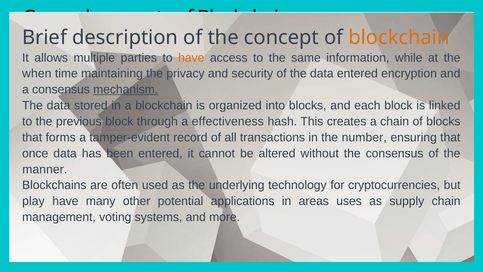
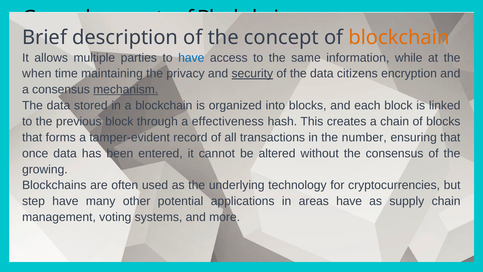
have at (191, 58) colour: orange -> blue
security underline: none -> present
data entered: entered -> citizens
manner: manner -> growing
play: play -> step
areas uses: uses -> have
